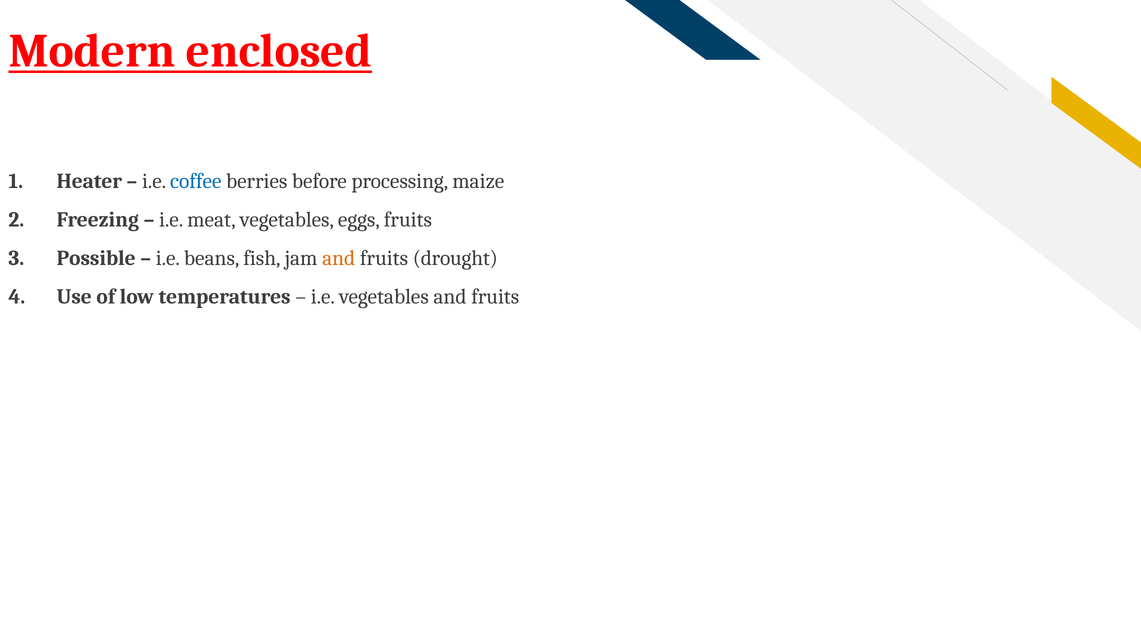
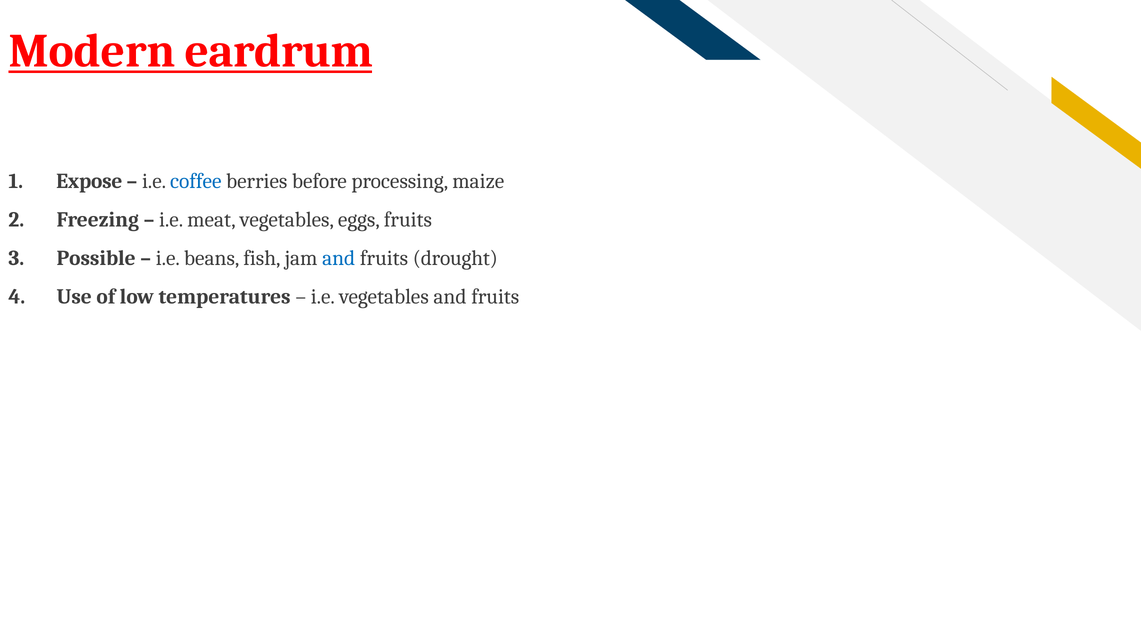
enclosed: enclosed -> eardrum
Heater: Heater -> Expose
and at (339, 258) colour: orange -> blue
